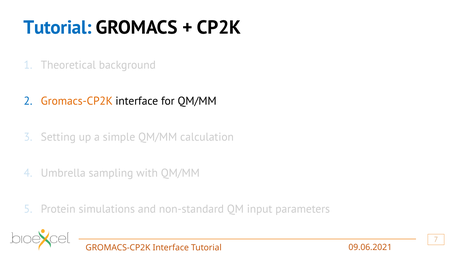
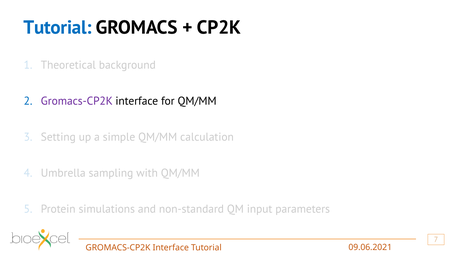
Gromacs-CP2K at (77, 101) colour: orange -> purple
